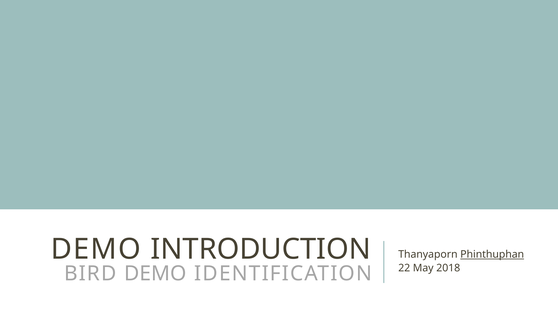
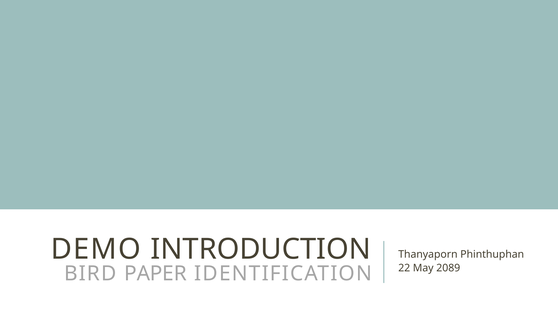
Phinthuphan underline: present -> none
2018: 2018 -> 2089
BIRD DEMO: DEMO -> PAPER
